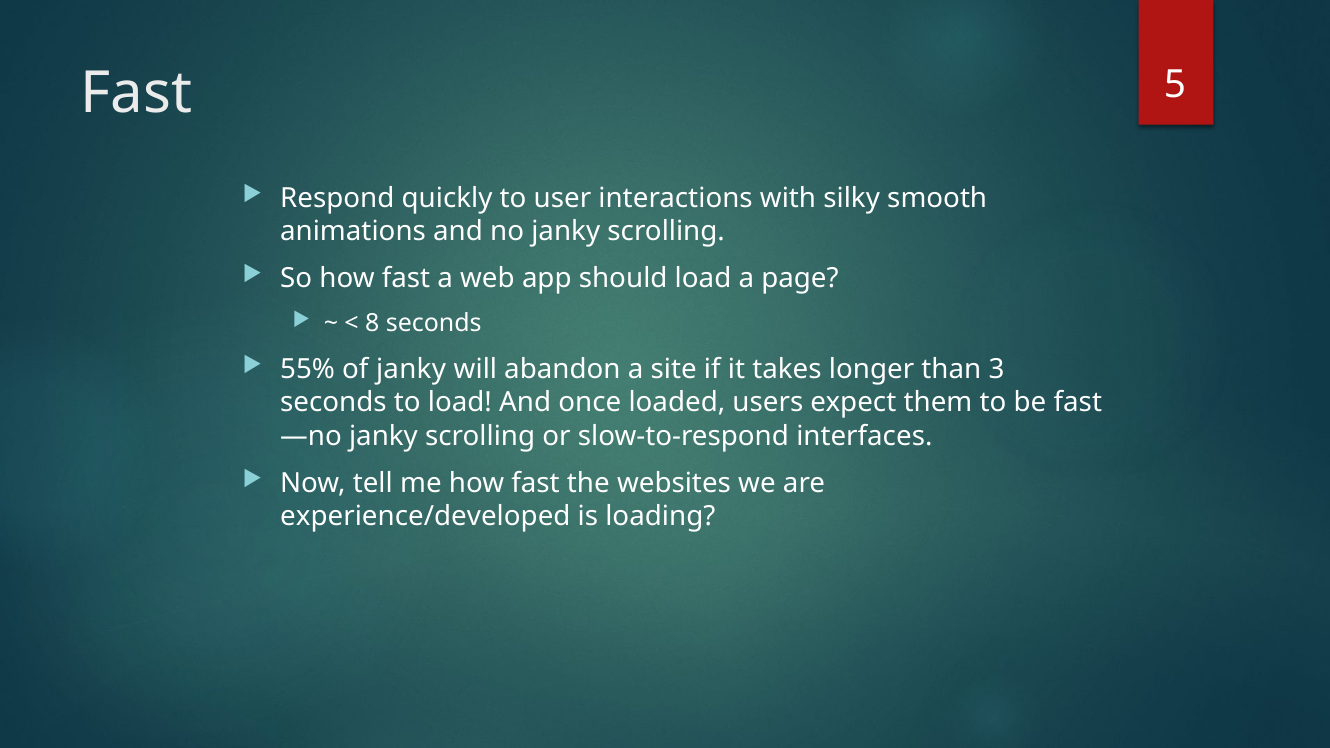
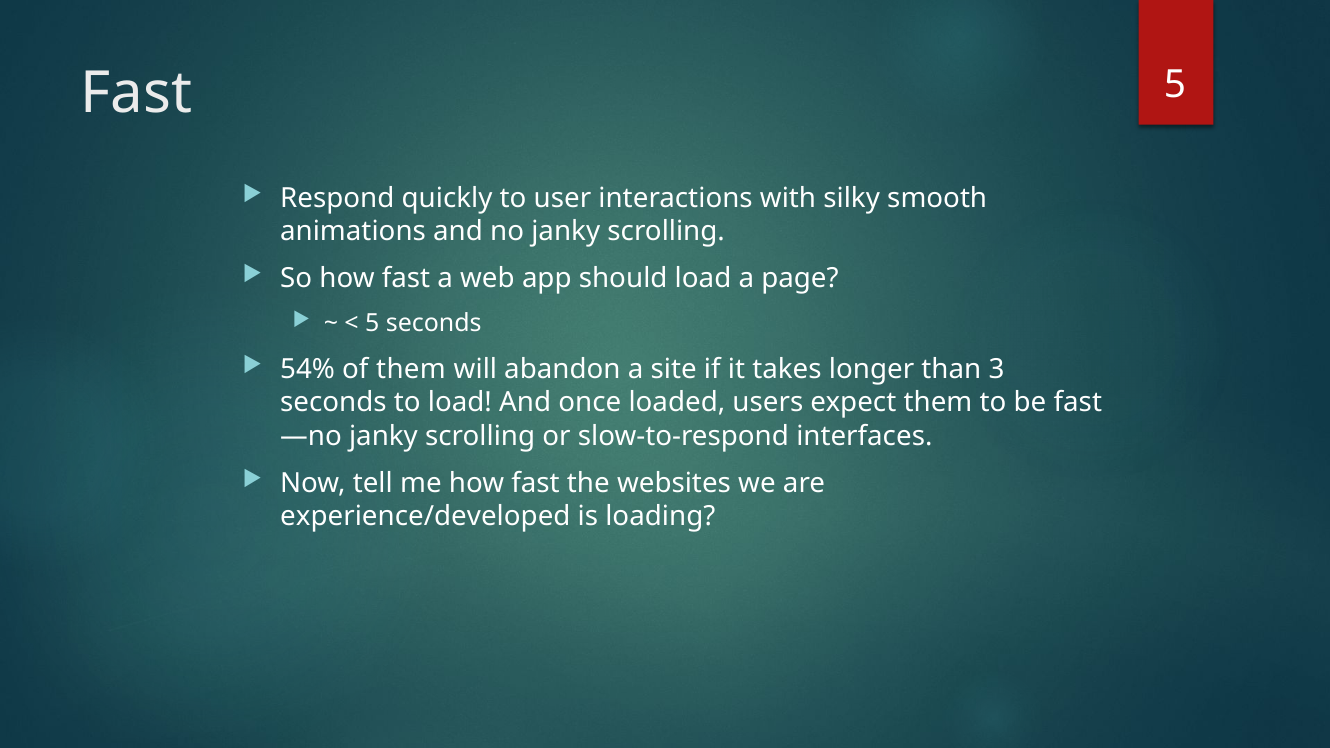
8 at (372, 324): 8 -> 5
55%: 55% -> 54%
of janky: janky -> them
